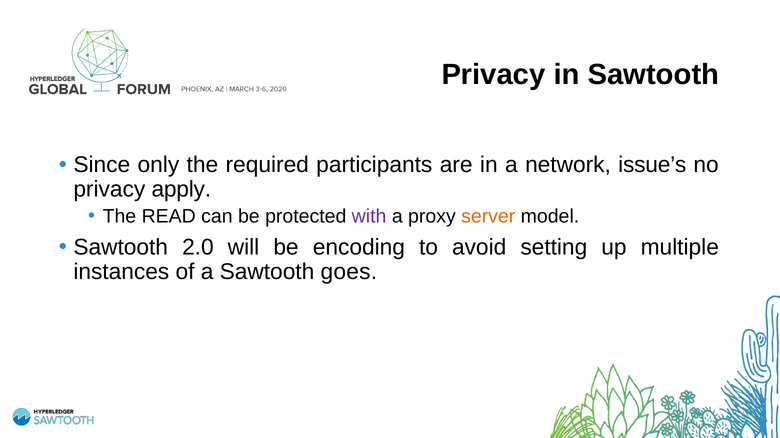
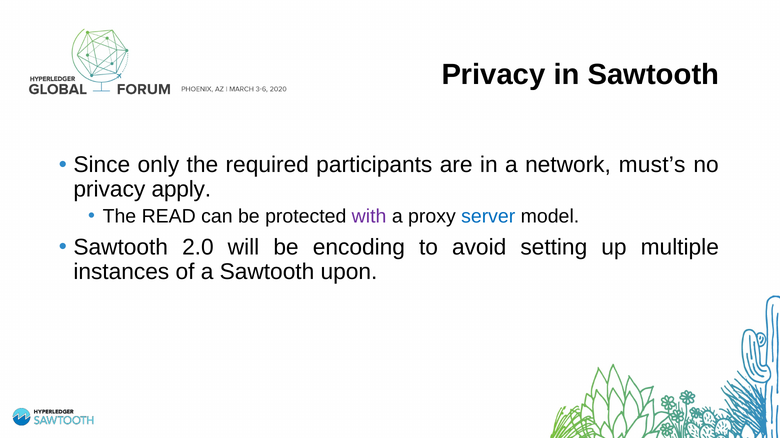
issue’s: issue’s -> must’s
server colour: orange -> blue
goes: goes -> upon
